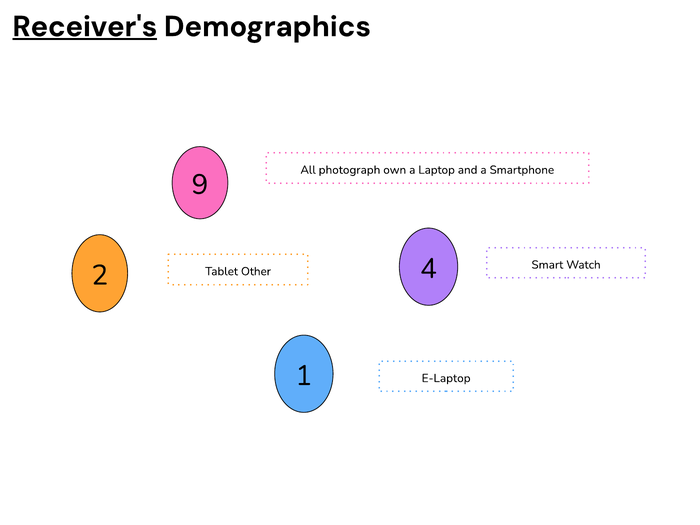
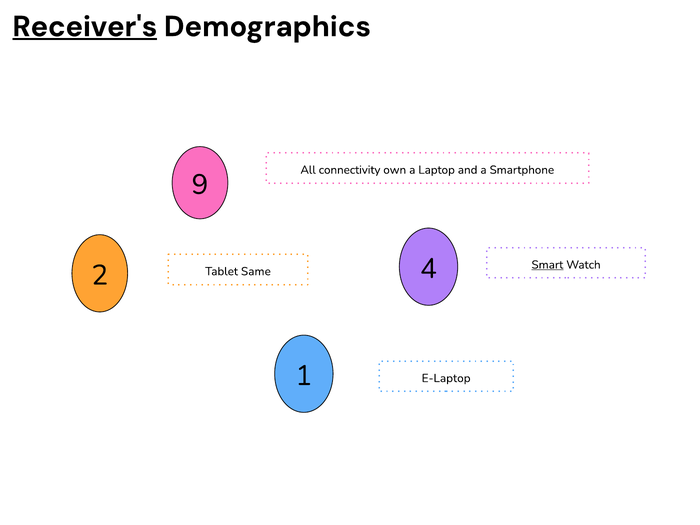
photograph: photograph -> connectivity
Smart underline: none -> present
Other: Other -> Same
